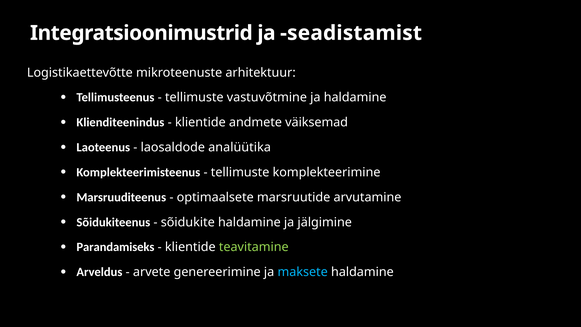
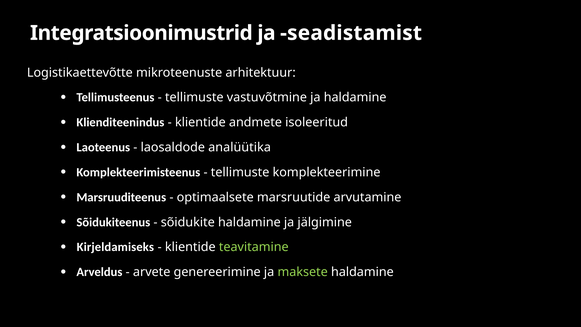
väiksemad: väiksemad -> isoleeritud
Parandamiseks: Parandamiseks -> Kirjeldamiseks
maksete colour: light blue -> light green
